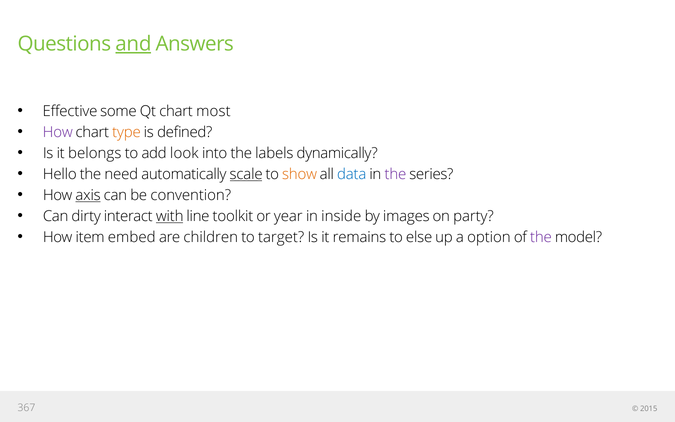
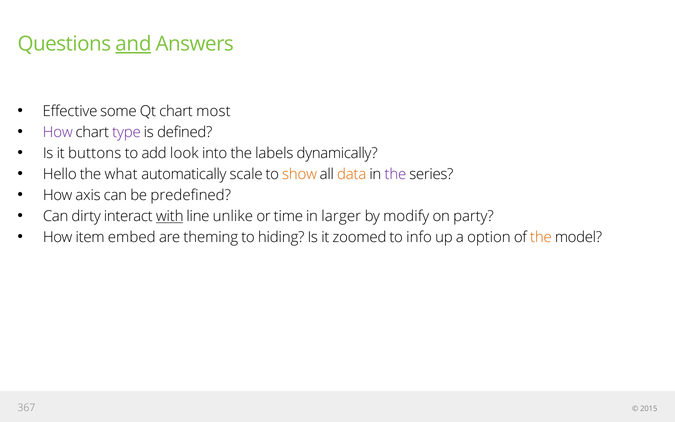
type colour: orange -> purple
belongs: belongs -> buttons
need: need -> what
scale underline: present -> none
data colour: blue -> orange
axis underline: present -> none
convention: convention -> predefined
toolkit: toolkit -> unlike
year: year -> time
inside: inside -> larger
images: images -> modify
children: children -> theming
target: target -> hiding
remains: remains -> zoomed
else: else -> info
the at (541, 237) colour: purple -> orange
